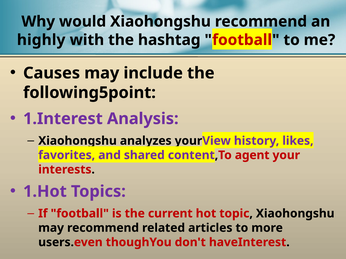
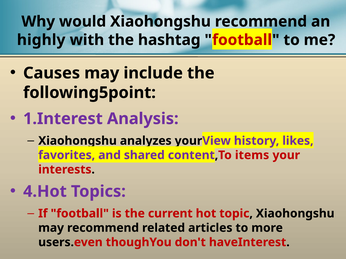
agent: agent -> items
1.Hot: 1.Hot -> 4.Hot
